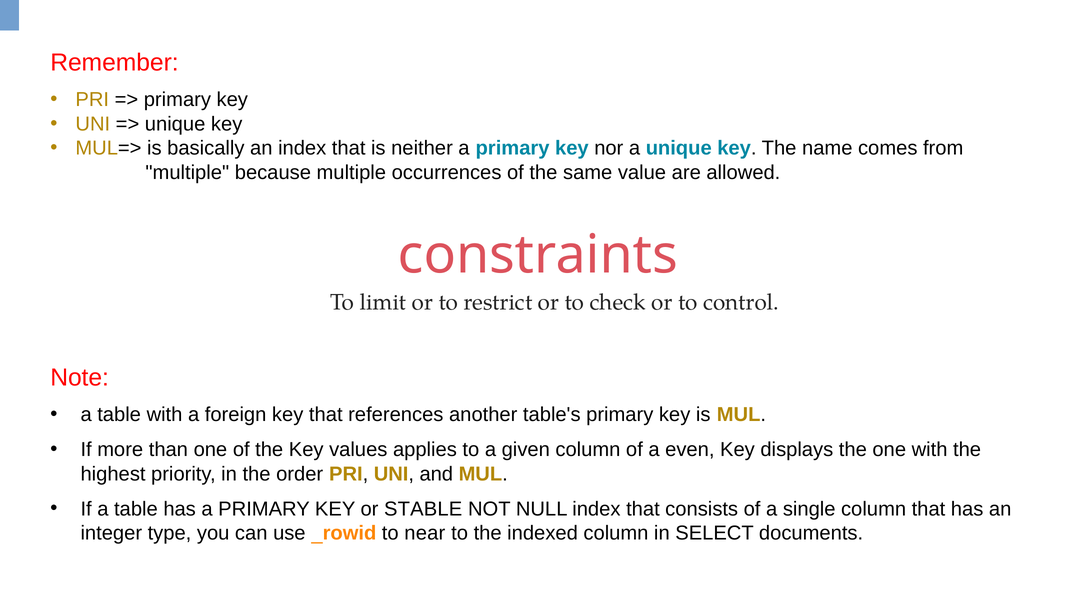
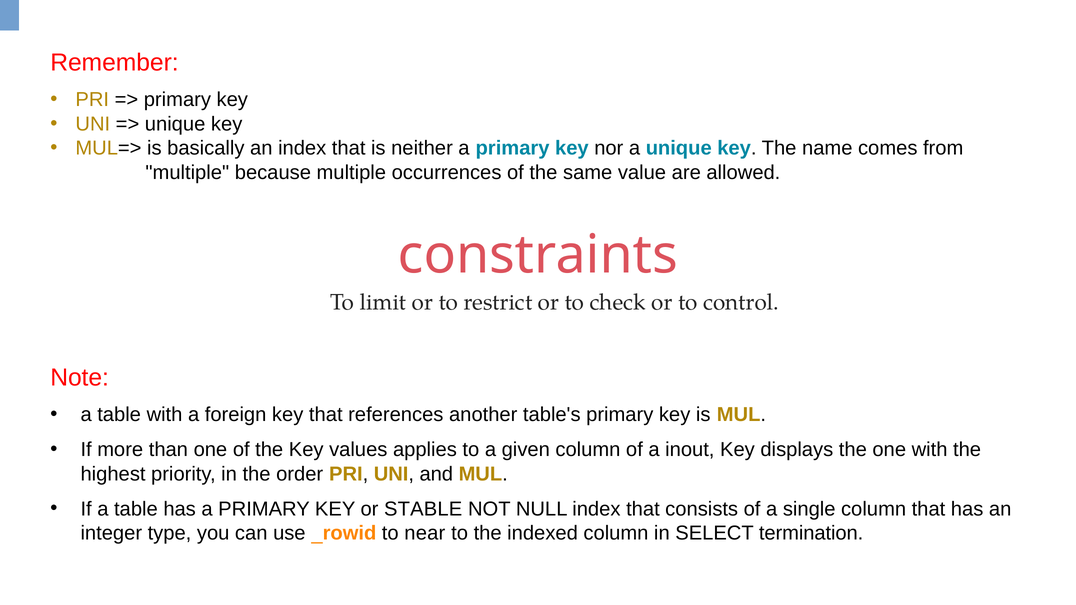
even: even -> inout
documents: documents -> termination
